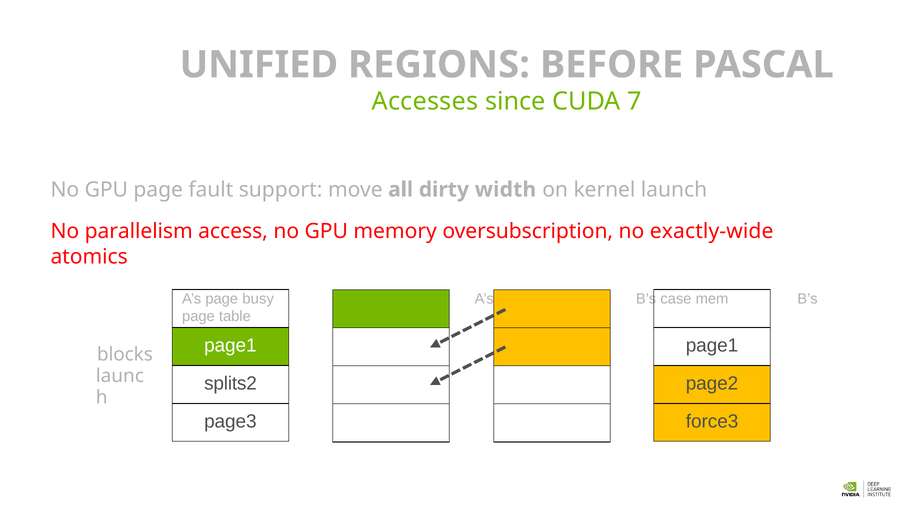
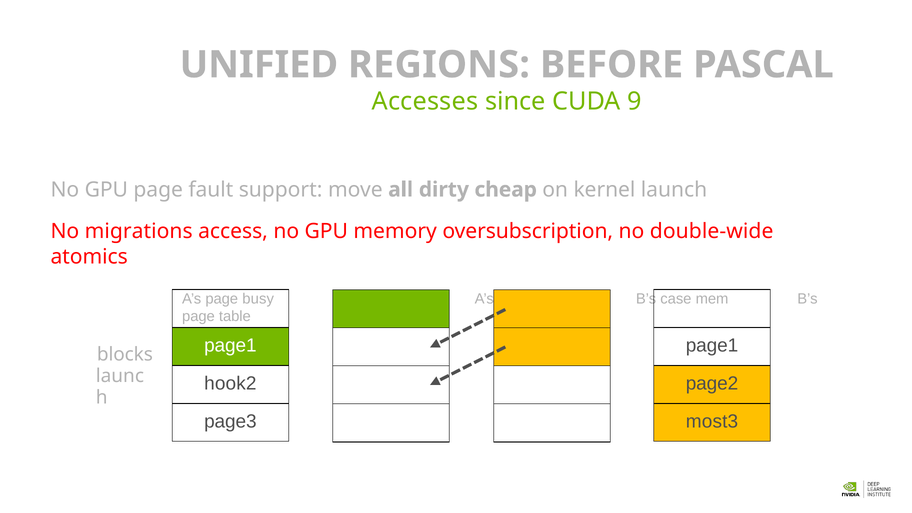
7: 7 -> 9
width: width -> cheap
parallelism: parallelism -> migrations
exactly-wide: exactly-wide -> double-wide
splits2: splits2 -> hook2
force3: force3 -> most3
